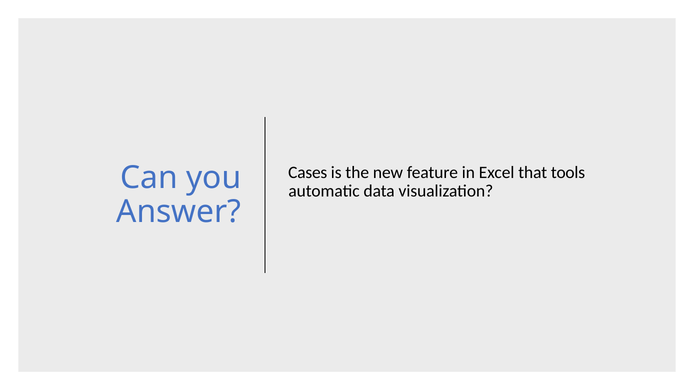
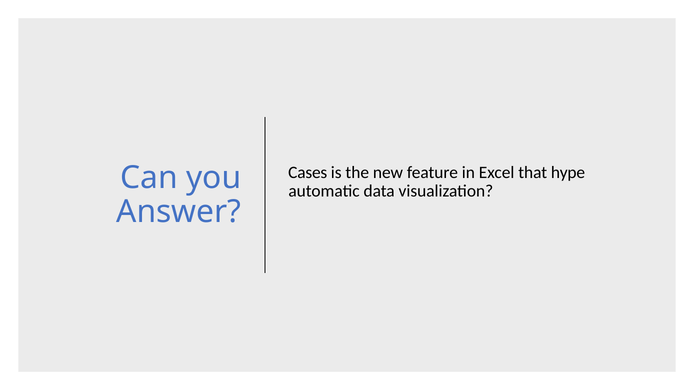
tools: tools -> hype
